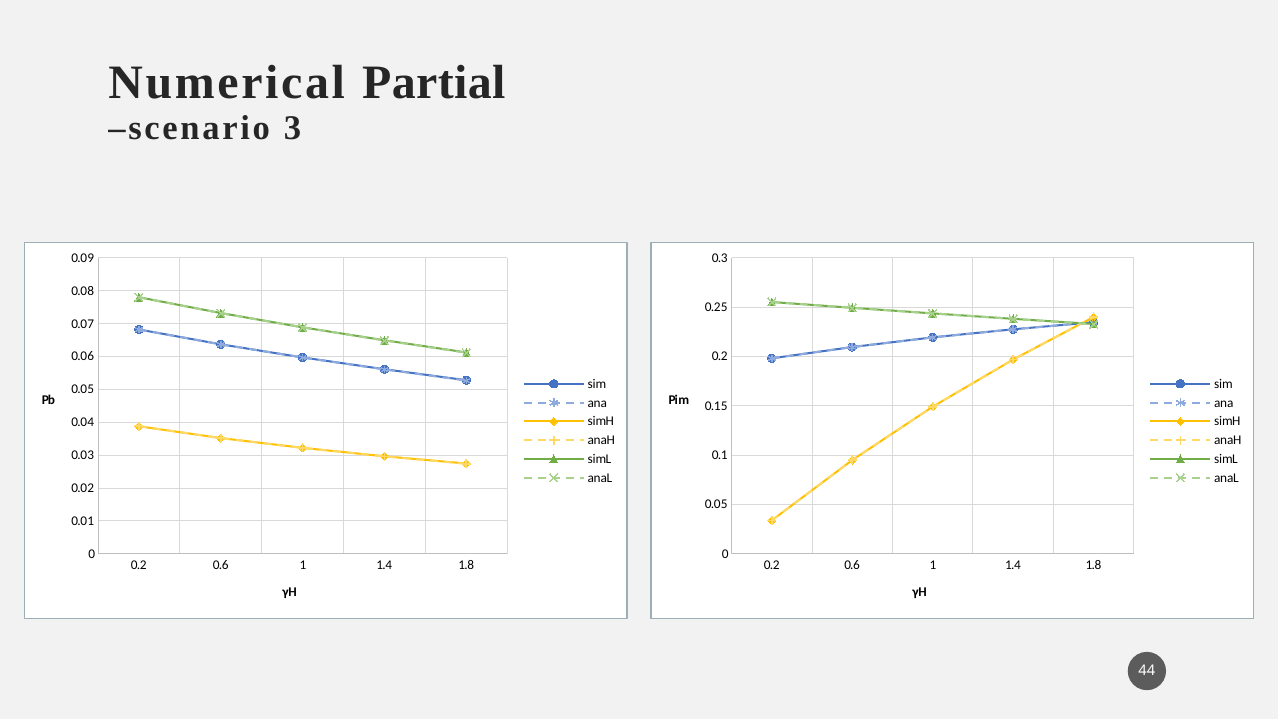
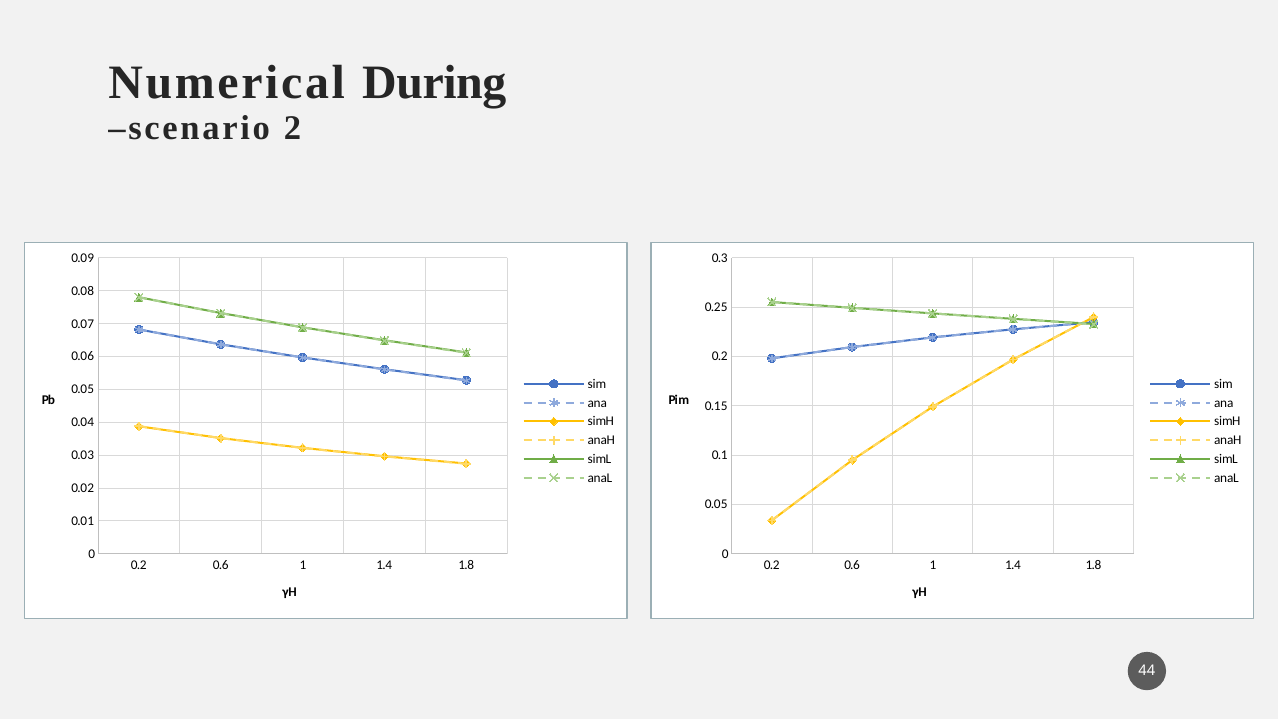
Partial: Partial -> During
3: 3 -> 2
